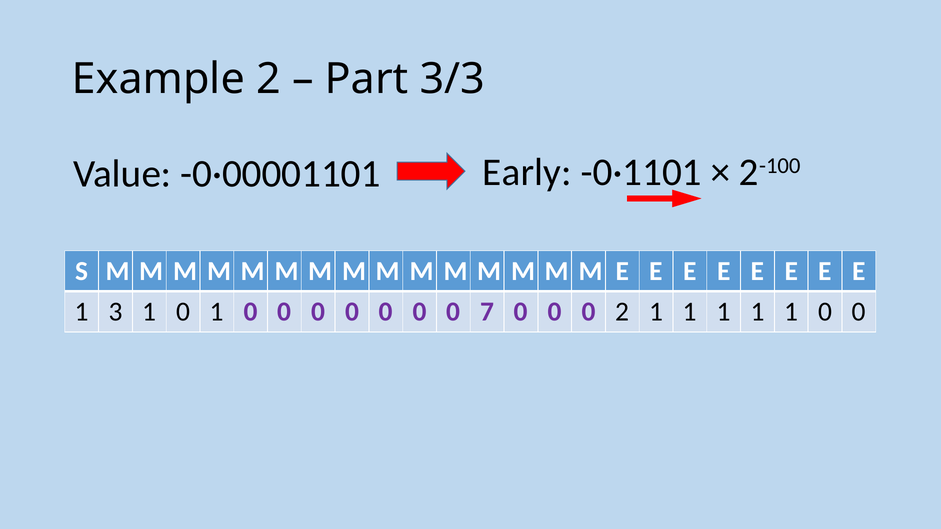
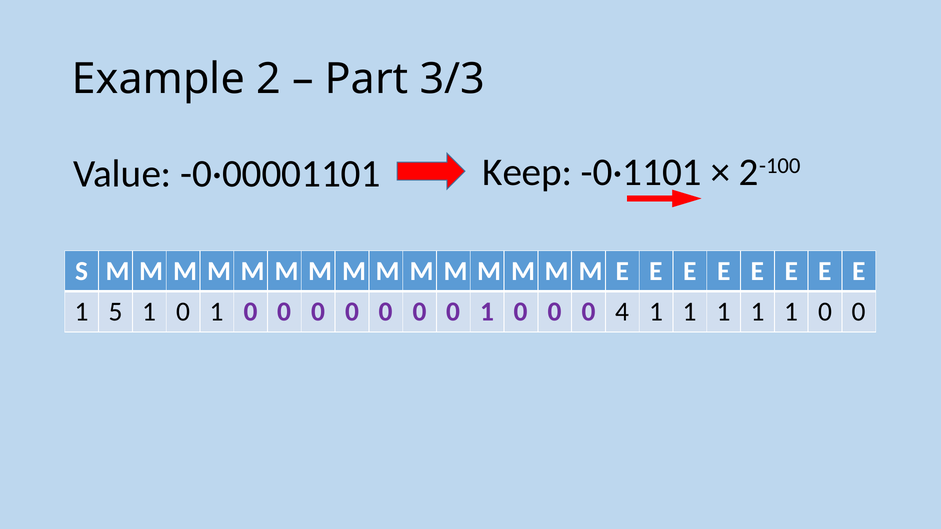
Early: Early -> Keep
3: 3 -> 5
0 0 7: 7 -> 1
0 2: 2 -> 4
